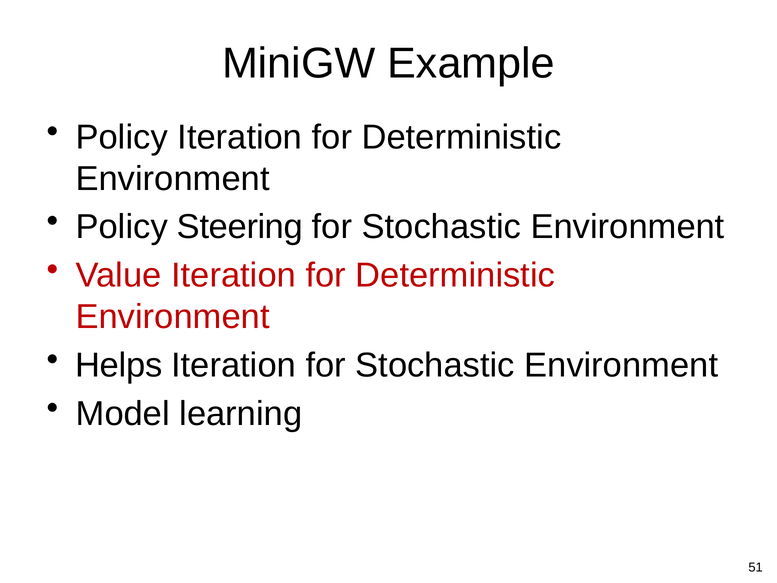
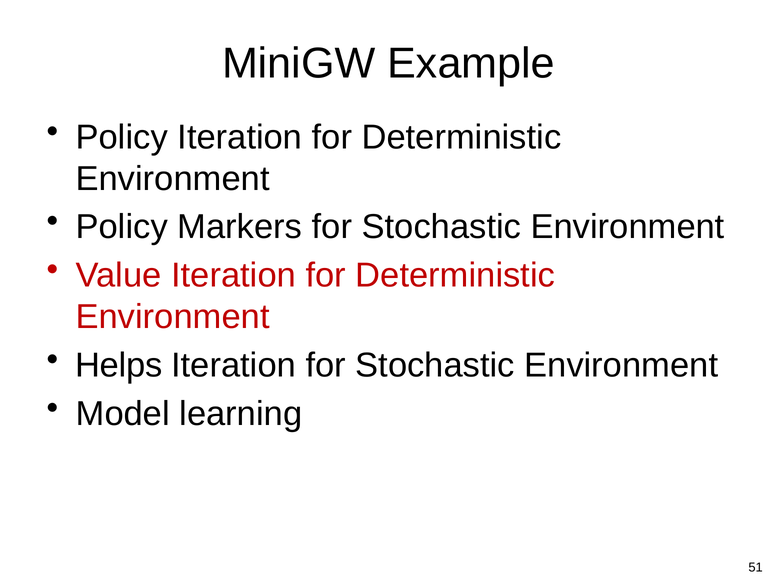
Steering: Steering -> Markers
